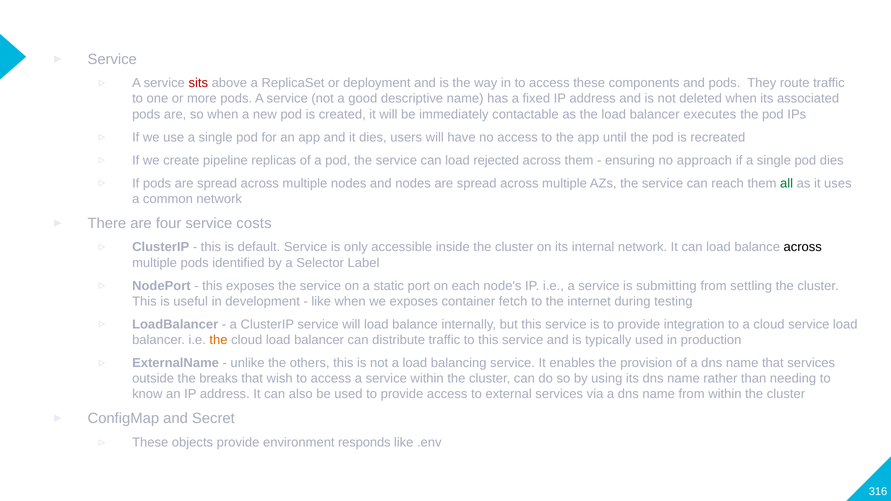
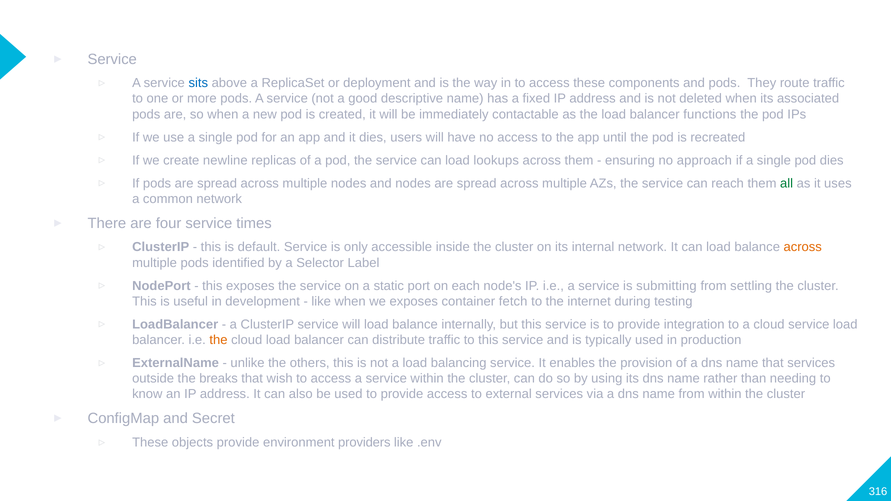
sits colour: red -> blue
executes: executes -> functions
pipeline: pipeline -> newline
rejected: rejected -> lookups
costs: costs -> times
across at (803, 247) colour: black -> orange
responds: responds -> providers
